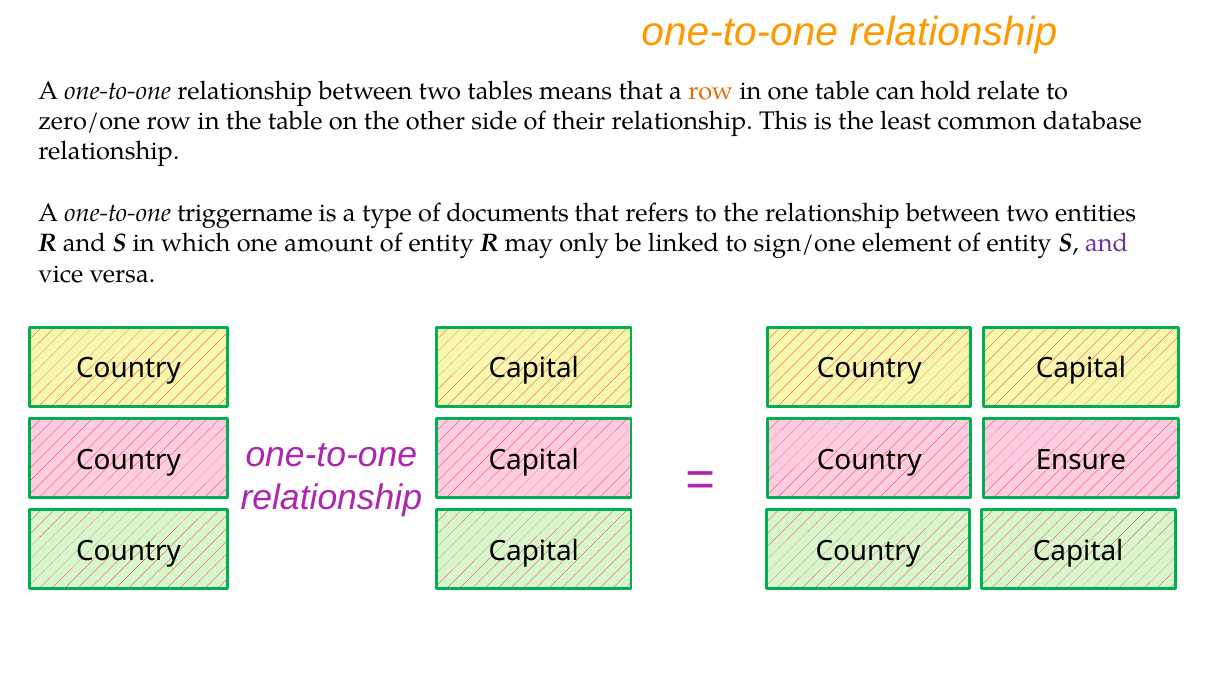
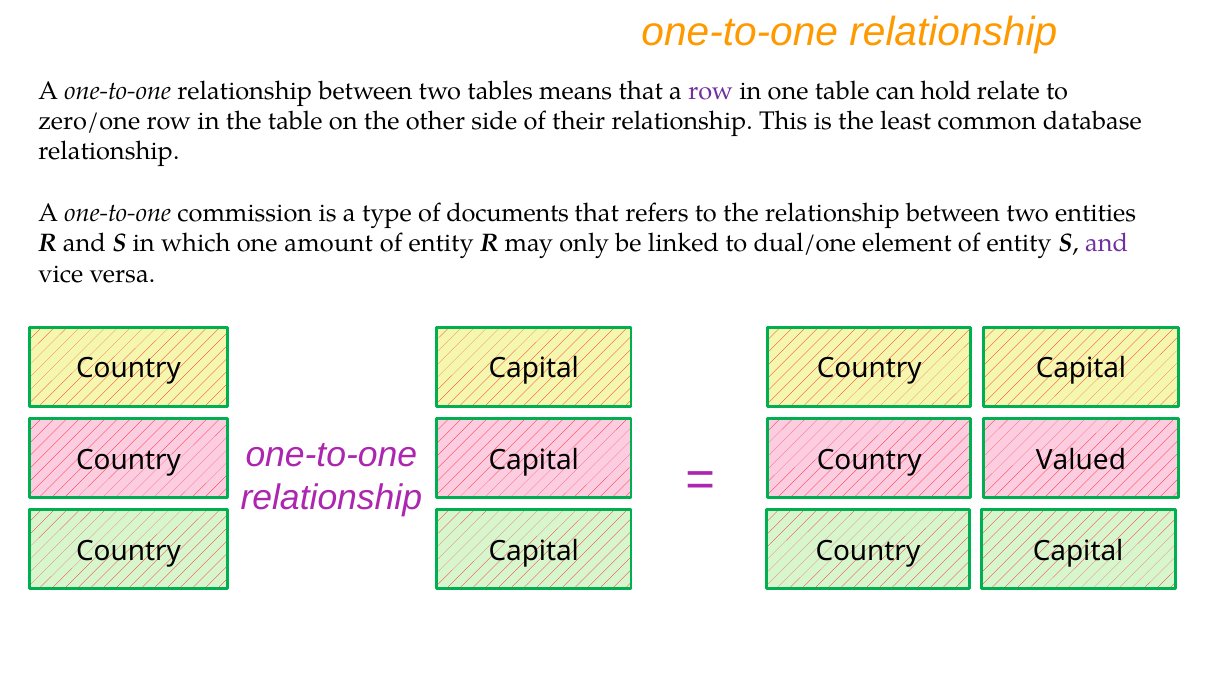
row at (711, 91) colour: orange -> purple
triggername: triggername -> commission
sign/one: sign/one -> dual/one
Ensure: Ensure -> Valued
